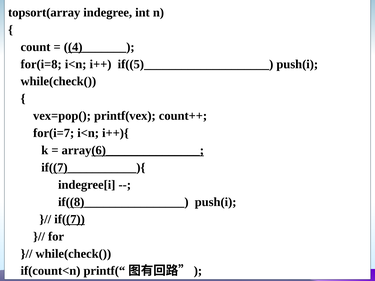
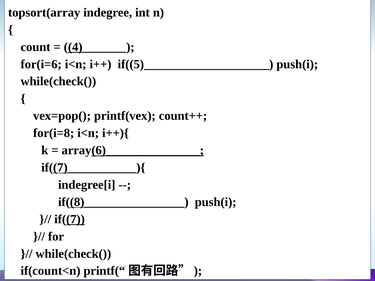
for(i=8: for(i=8 -> for(i=6
for(i=7: for(i=7 -> for(i=8
